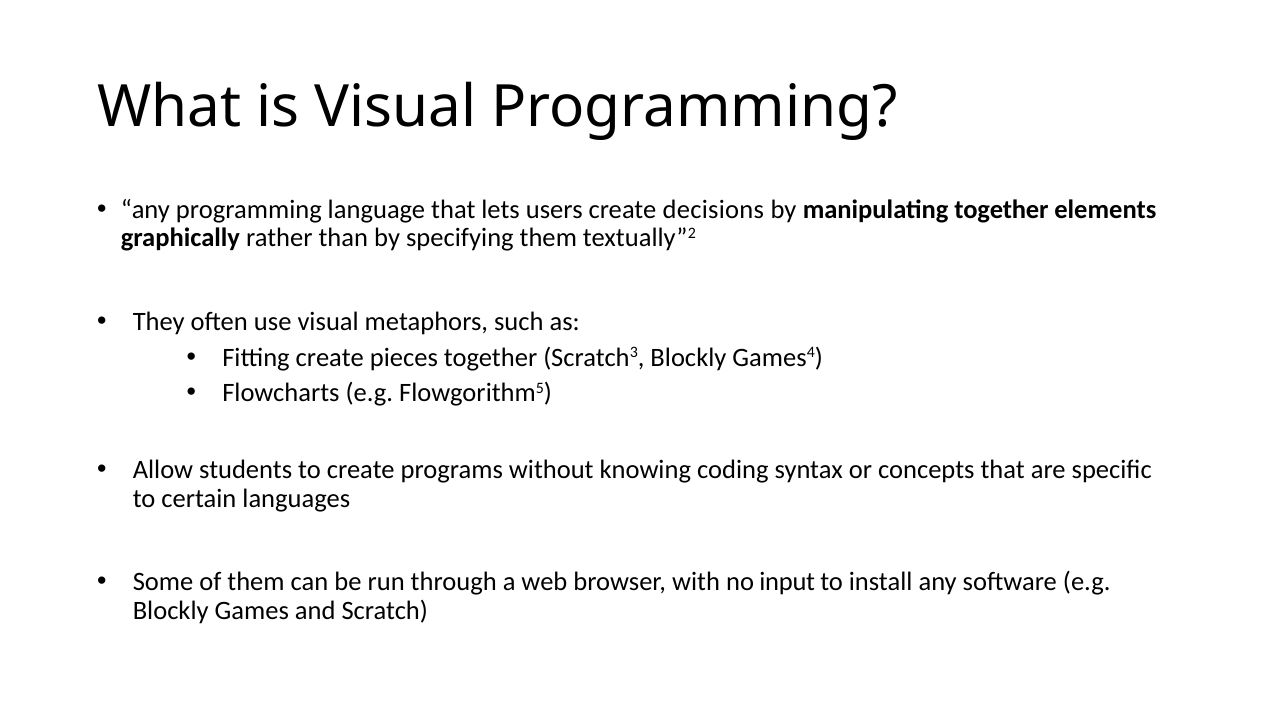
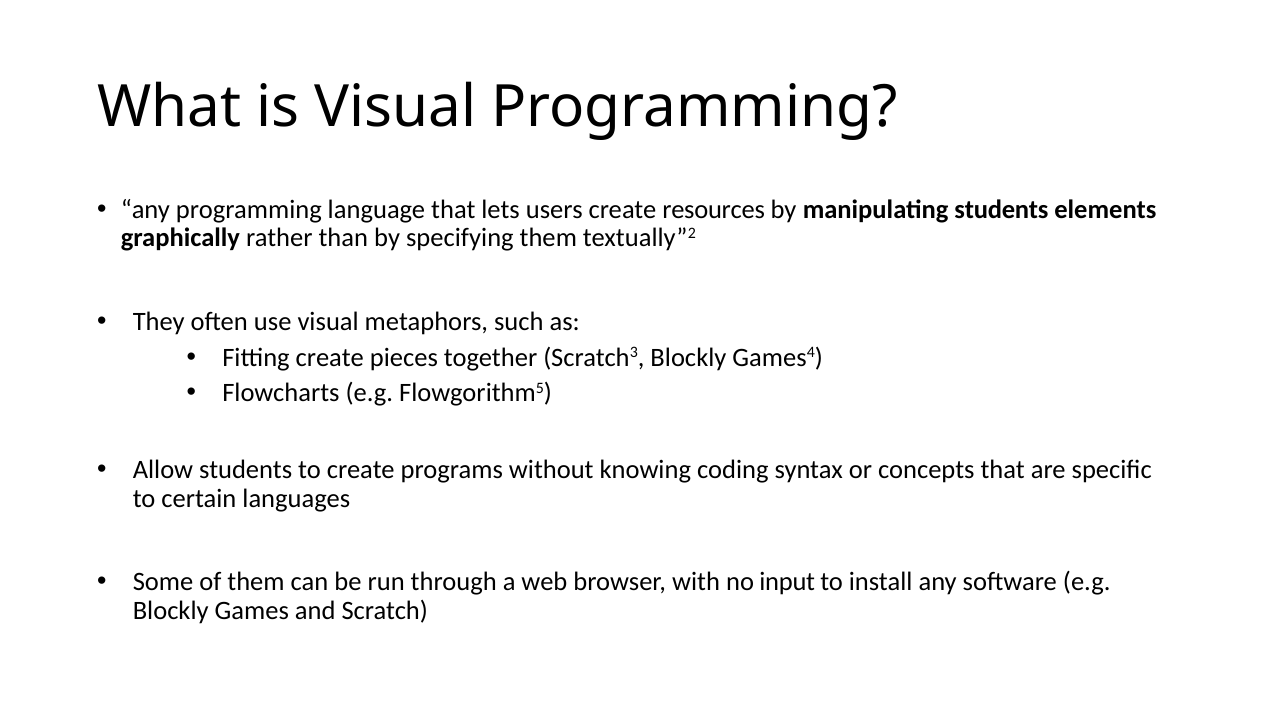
decisions: decisions -> resources
manipulating together: together -> students
